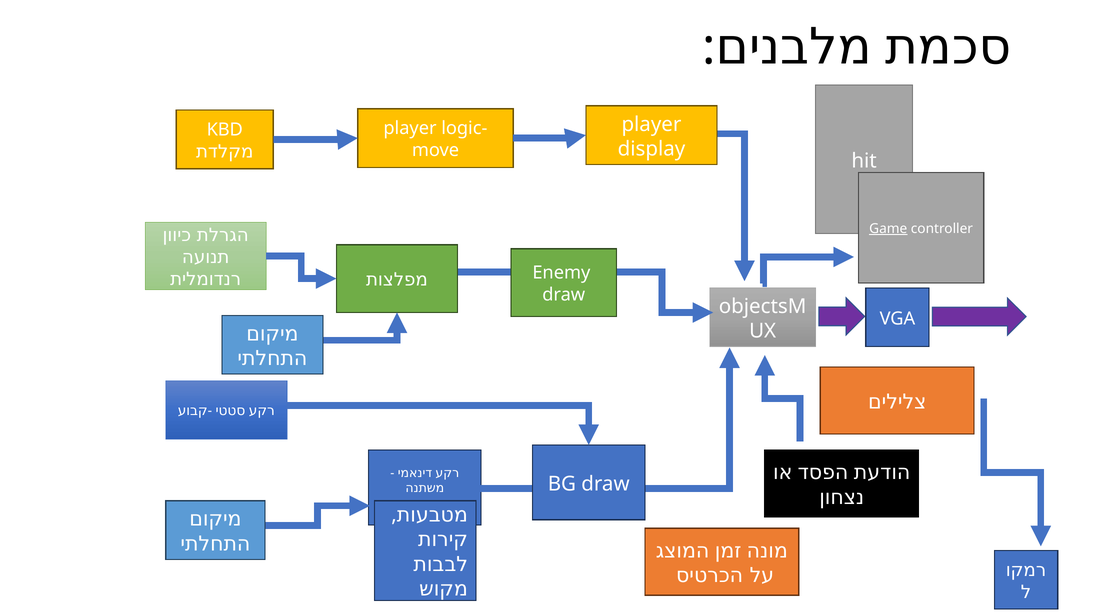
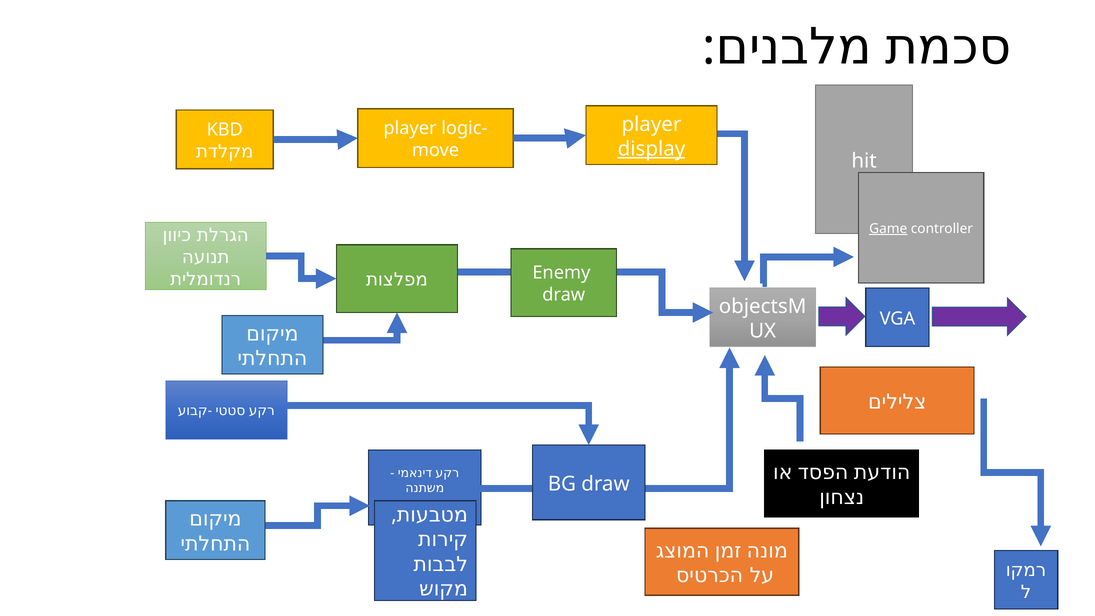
display underline: none -> present
